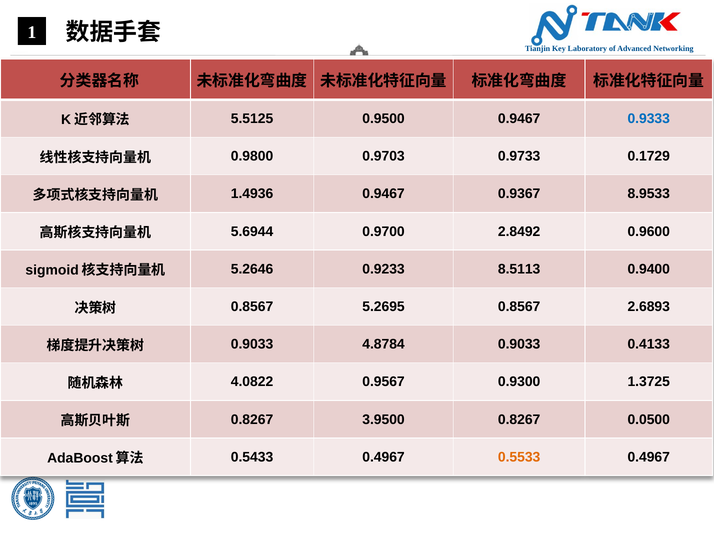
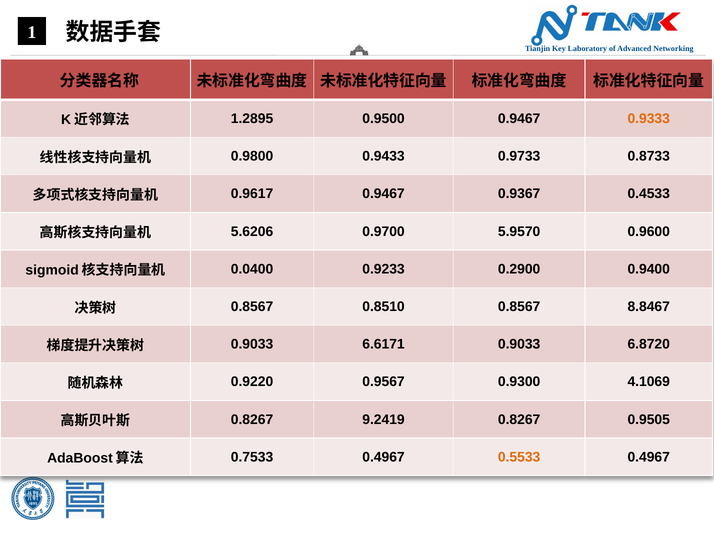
5.5125: 5.5125 -> 1.2895
0.9333 colour: blue -> orange
0.9703: 0.9703 -> 0.9433
0.1729: 0.1729 -> 0.8733
1.4936: 1.4936 -> 0.9617
8.9533: 8.9533 -> 0.4533
5.6944: 5.6944 -> 5.6206
2.8492: 2.8492 -> 5.9570
5.2646: 5.2646 -> 0.0400
8.5113: 8.5113 -> 0.2900
5.2695: 5.2695 -> 0.8510
2.6893: 2.6893 -> 8.8467
4.8784: 4.8784 -> 6.6171
0.4133: 0.4133 -> 6.8720
4.0822: 4.0822 -> 0.9220
1.3725: 1.3725 -> 4.1069
3.9500: 3.9500 -> 9.2419
0.0500: 0.0500 -> 0.9505
0.5433: 0.5433 -> 0.7533
